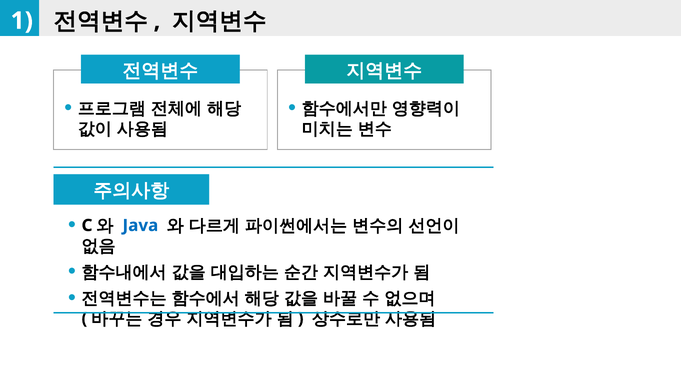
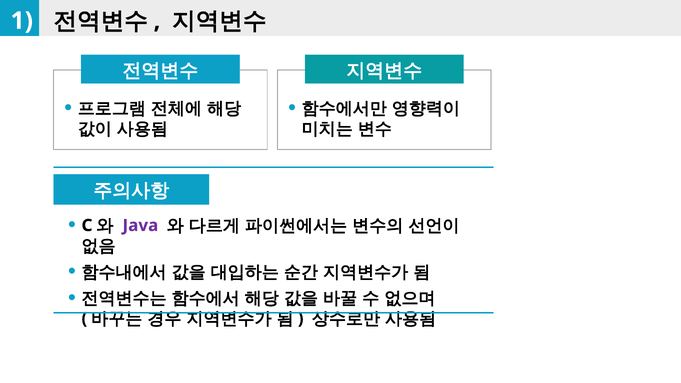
Java colour: blue -> purple
